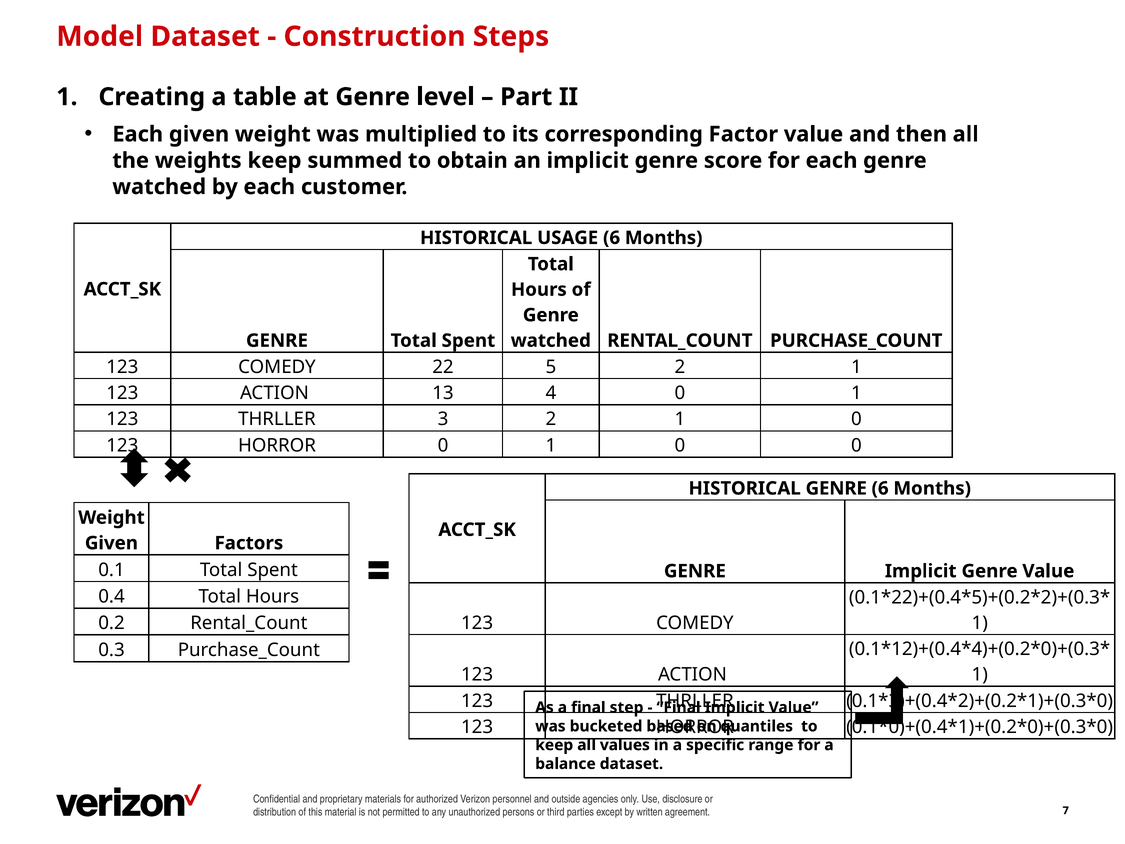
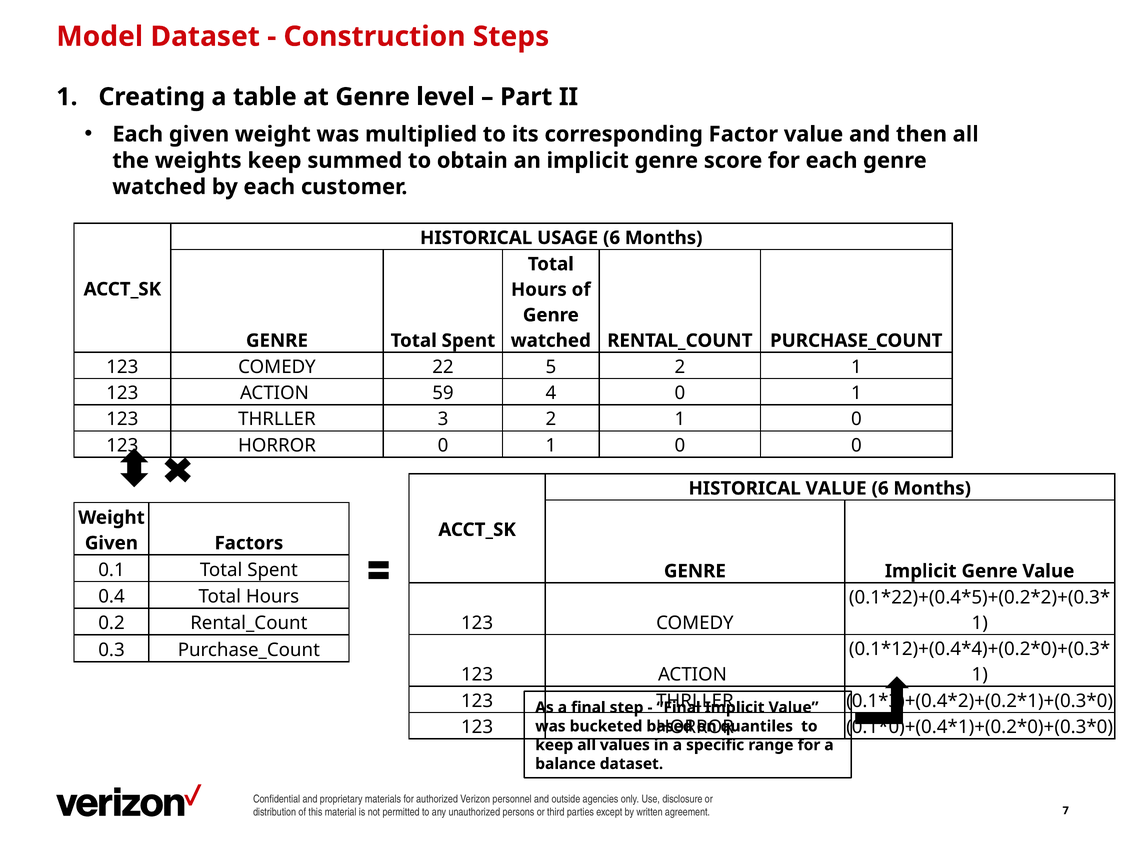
13: 13 -> 59
HISTORICAL GENRE: GENRE -> VALUE
